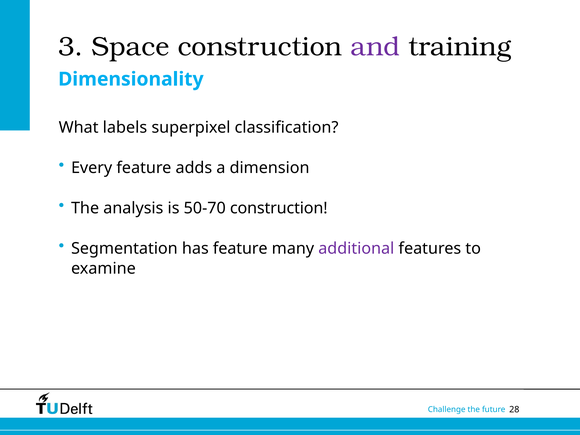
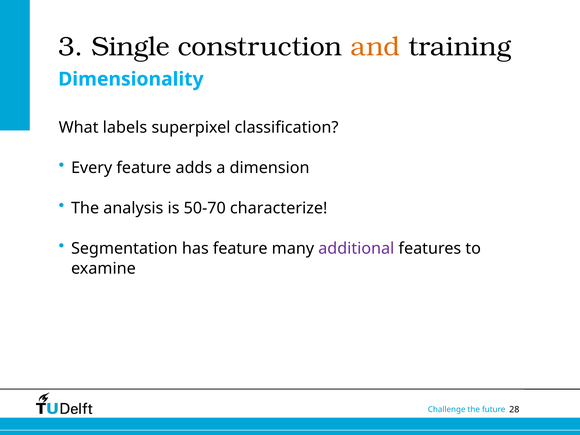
Space: Space -> Single
and colour: purple -> orange
50-70 construction: construction -> characterize
